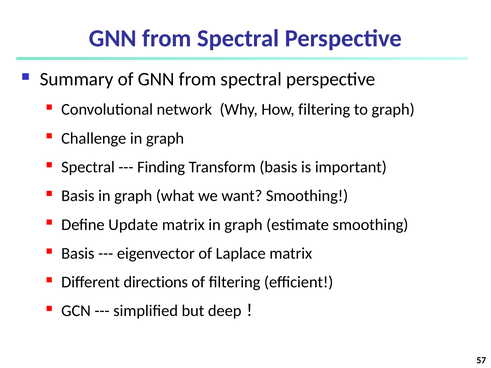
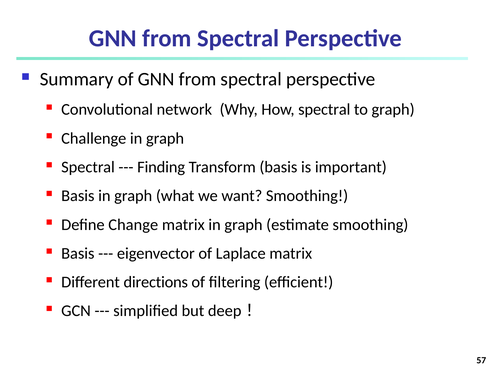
How filtering: filtering -> spectral
Update: Update -> Change
